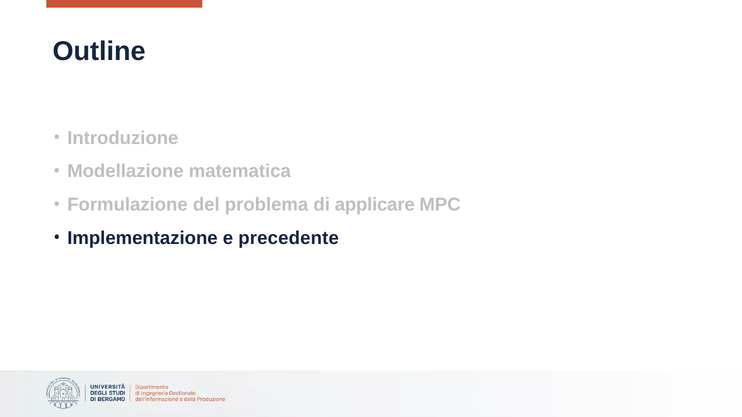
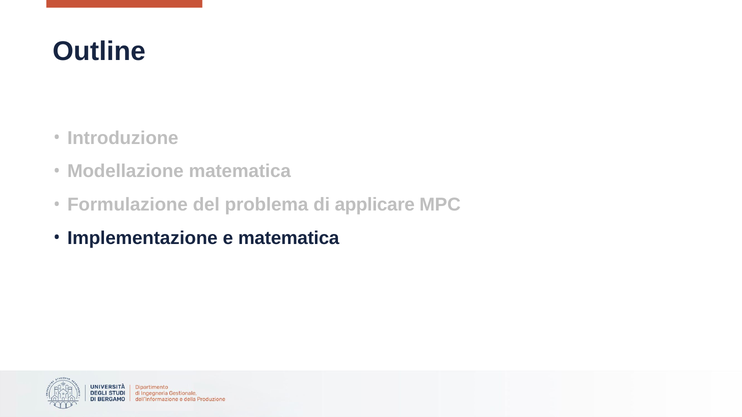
e precedente: precedente -> matematica
